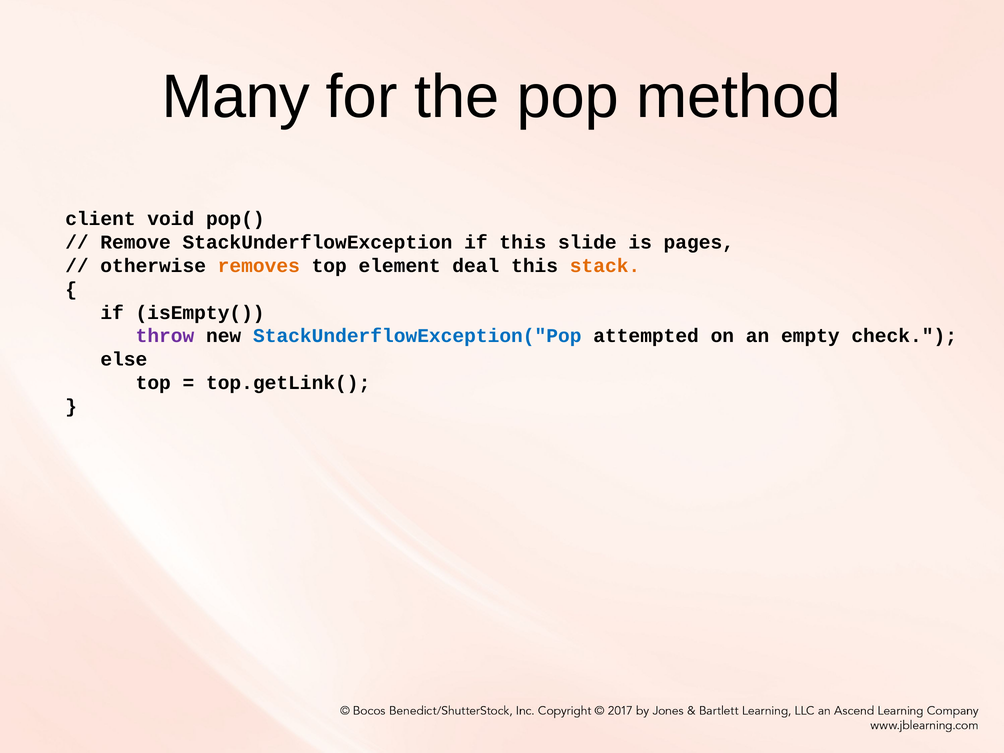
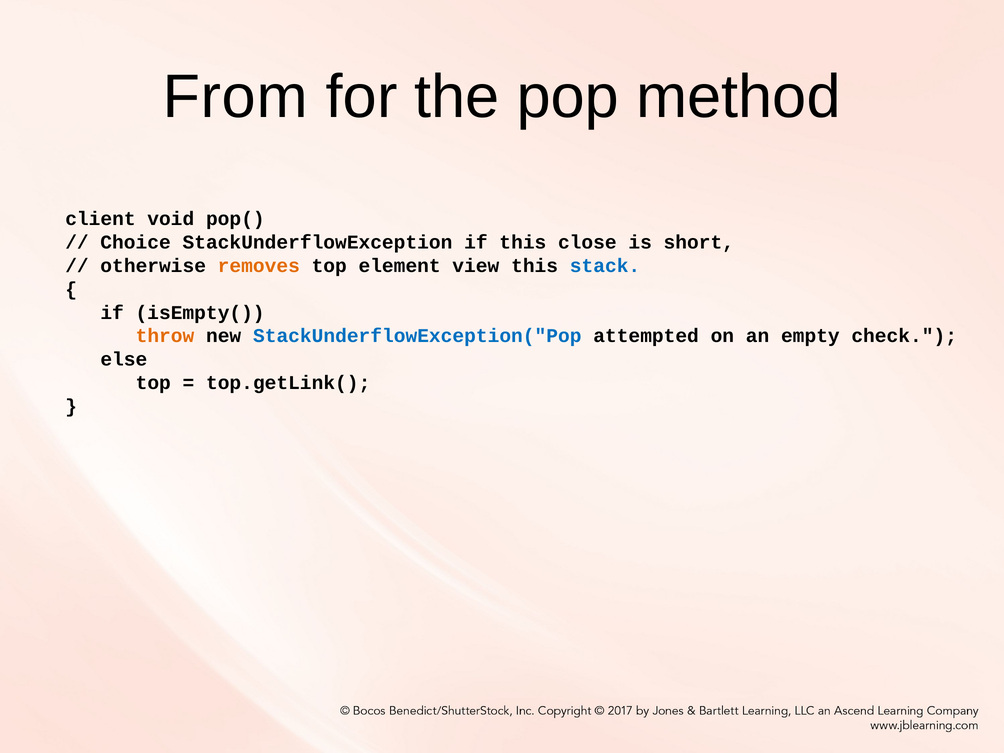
Many: Many -> From
Remove: Remove -> Choice
slide: slide -> close
pages: pages -> short
deal: deal -> view
stack colour: orange -> blue
throw colour: purple -> orange
